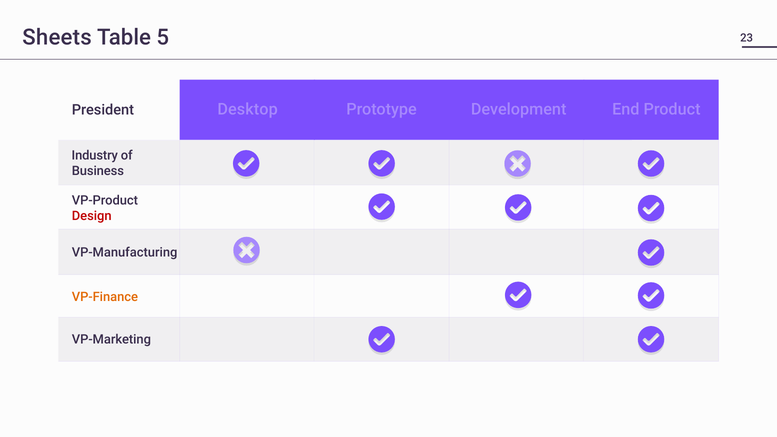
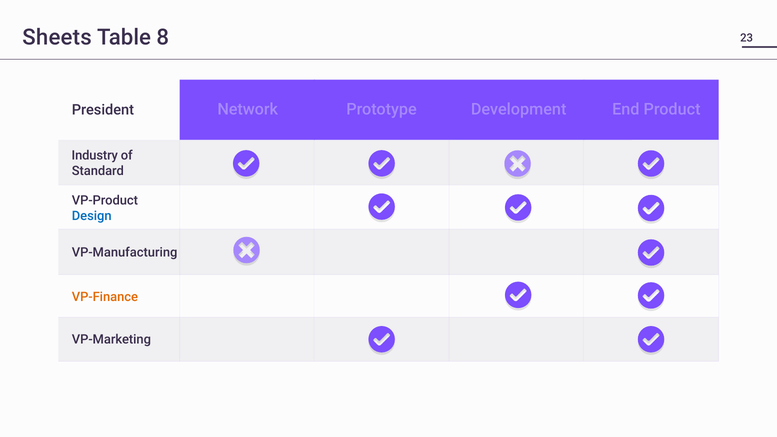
5: 5 -> 8
Desktop: Desktop -> Network
Business: Business -> Standard
Design colour: red -> blue
